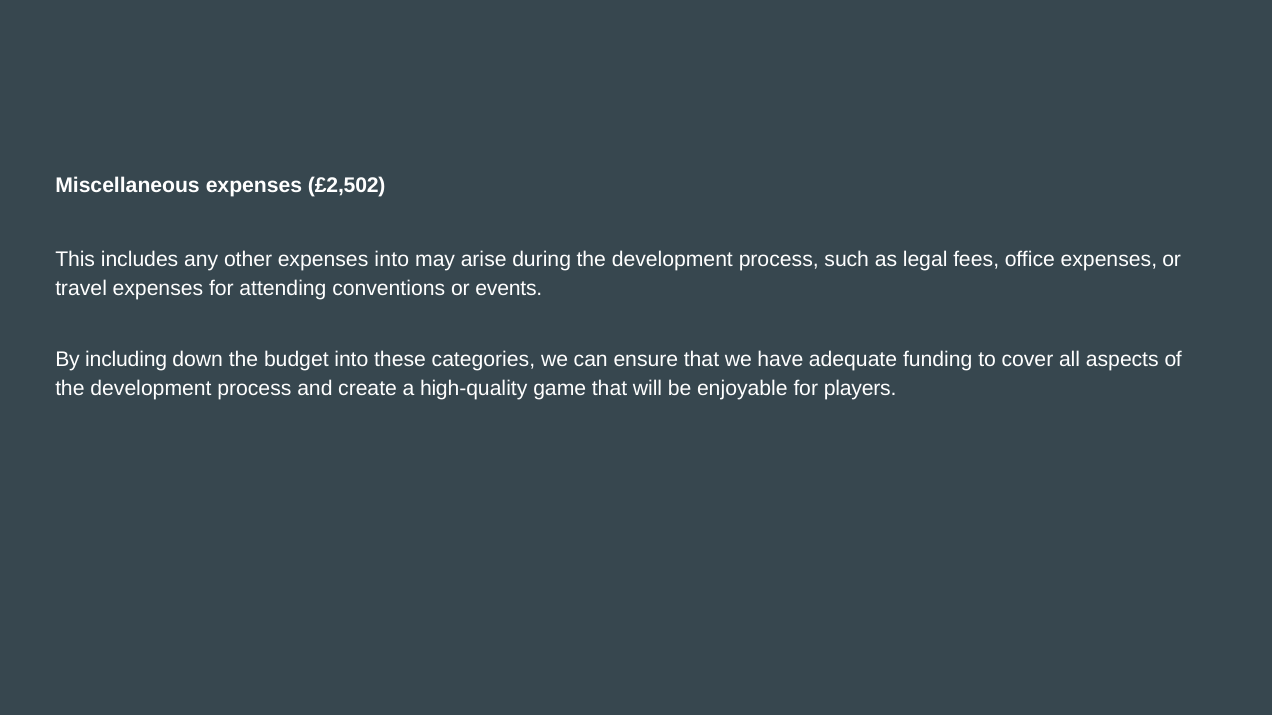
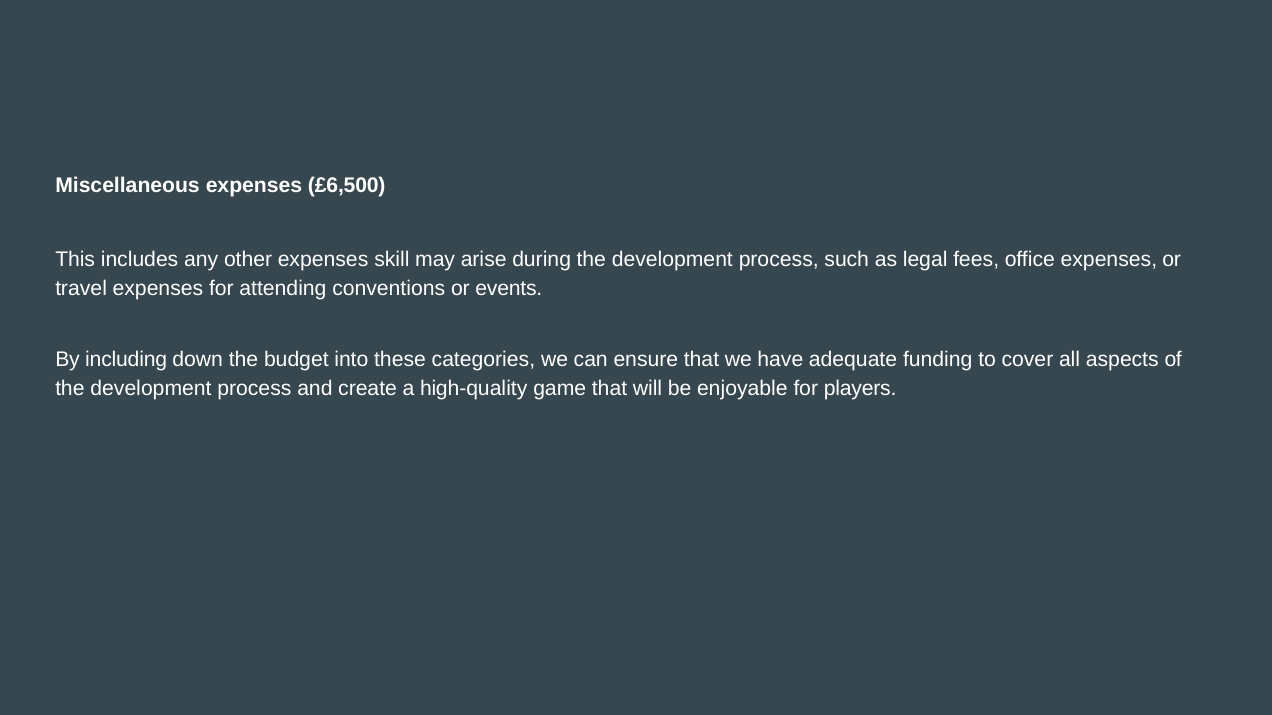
£2,502: £2,502 -> £6,500
expenses into: into -> skill
